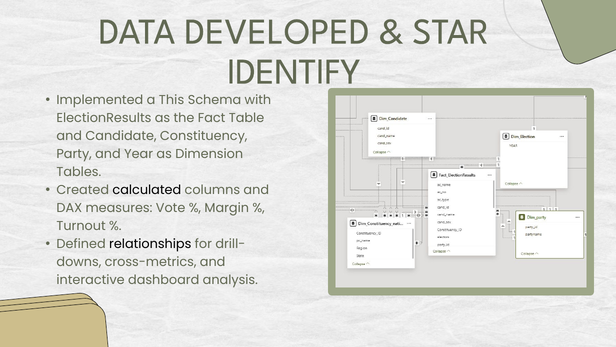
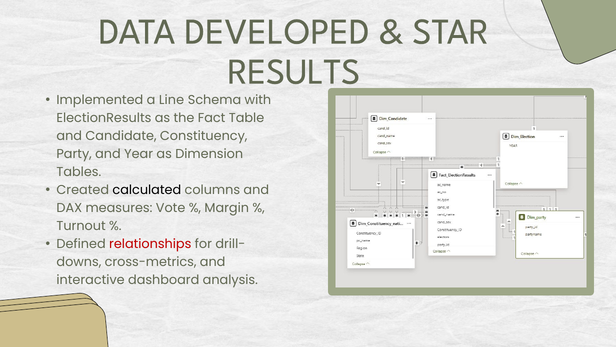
IDENTIFY: IDENTIFY -> RESULTS
This: This -> Line
relationships colour: black -> red
